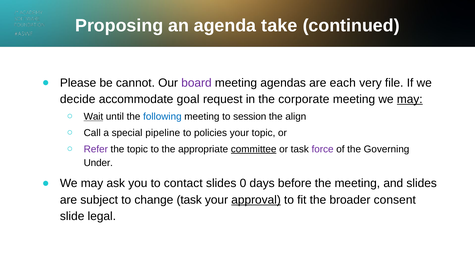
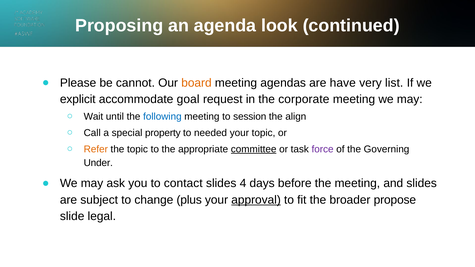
take: take -> look
board colour: purple -> orange
each: each -> have
file: file -> list
decide: decide -> explicit
may at (410, 99) underline: present -> none
Wait underline: present -> none
pipeline: pipeline -> property
policies: policies -> needed
Refer colour: purple -> orange
0: 0 -> 4
change task: task -> plus
consent: consent -> propose
